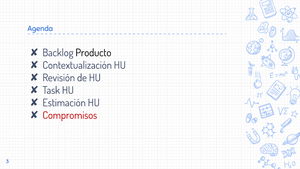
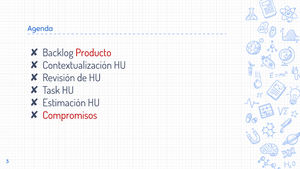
Producto colour: black -> red
